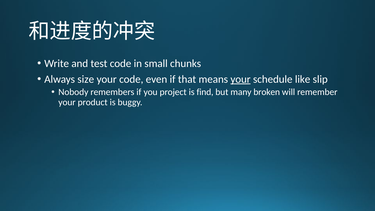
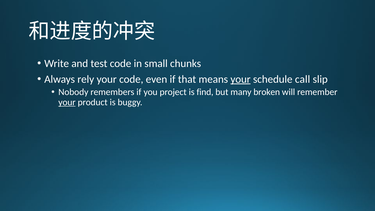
size: size -> rely
like: like -> call
your at (67, 102) underline: none -> present
